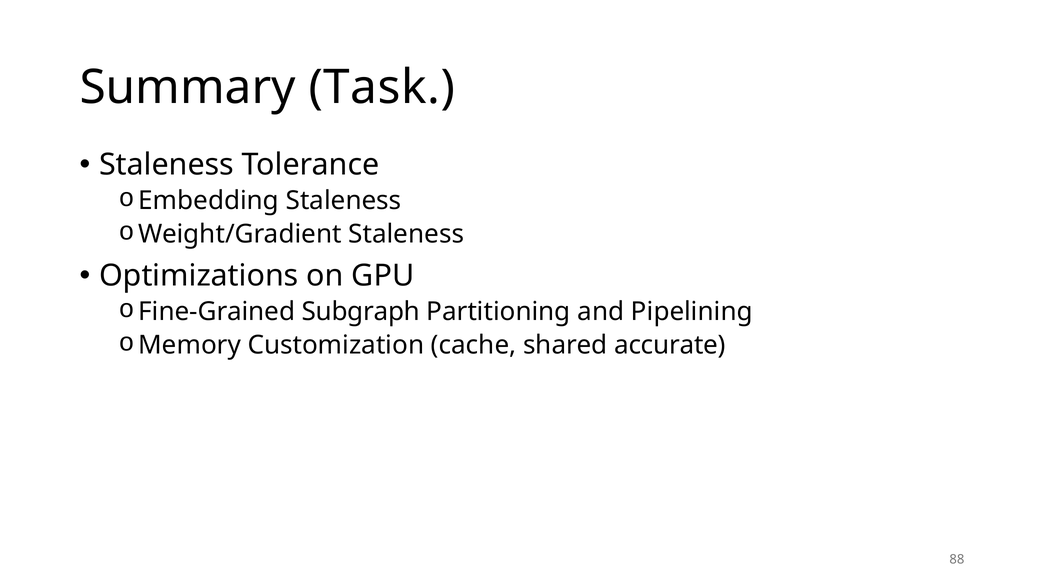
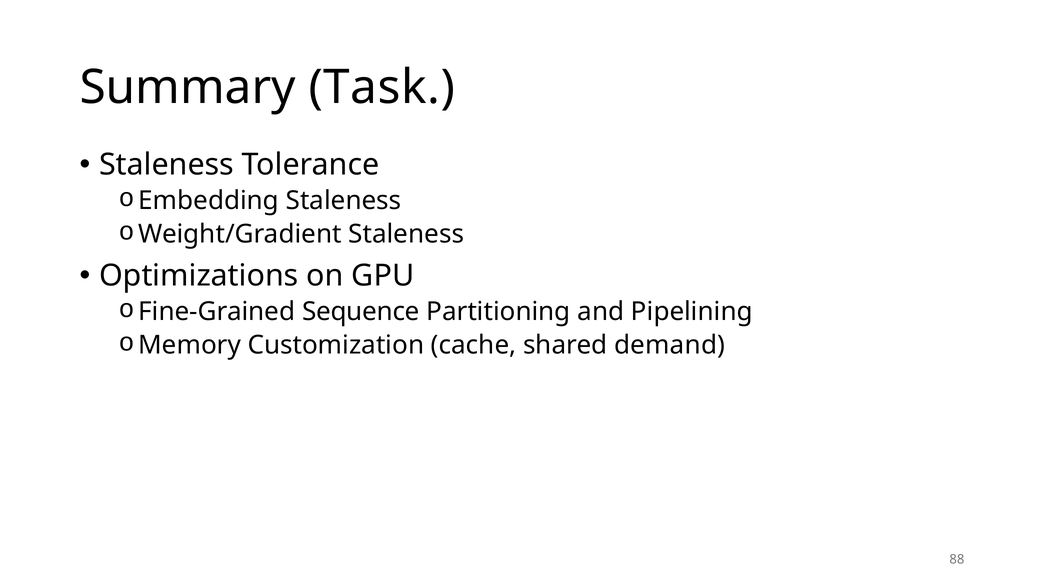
Fine-Grained Subgraph: Subgraph -> Sequence
accurate: accurate -> demand
